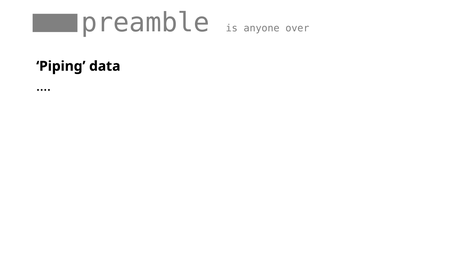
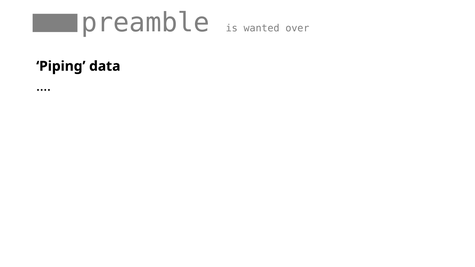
anyone: anyone -> wanted
